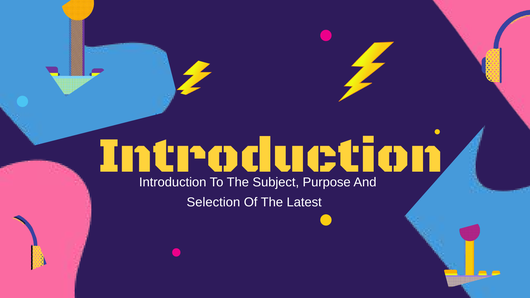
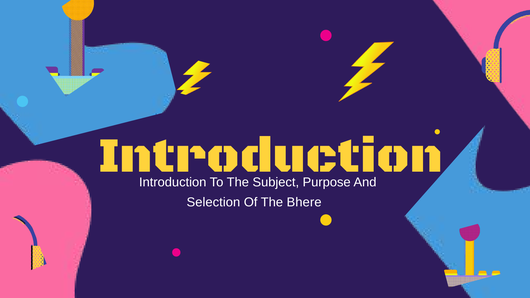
Latest: Latest -> Bhere
